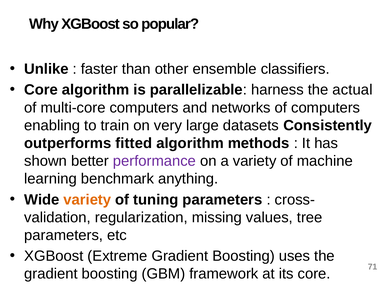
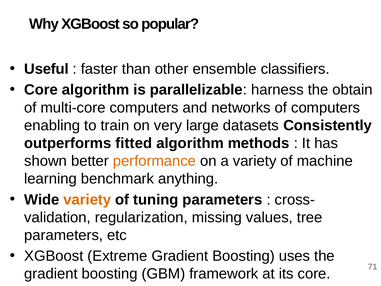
Unlike: Unlike -> Useful
actual: actual -> obtain
performance colour: purple -> orange
